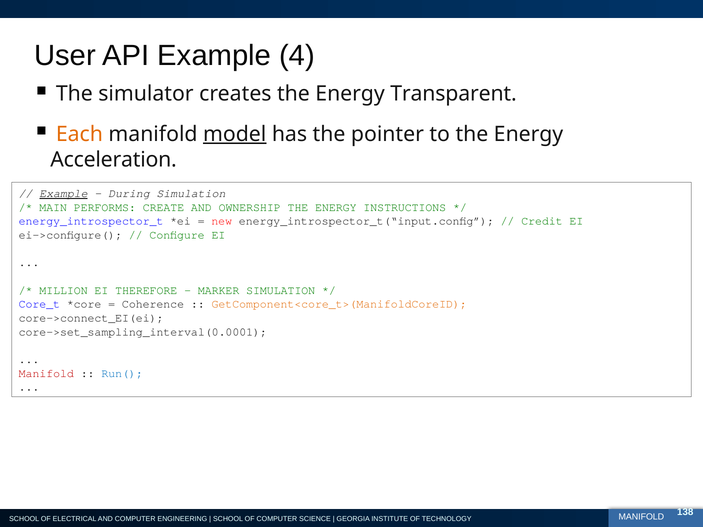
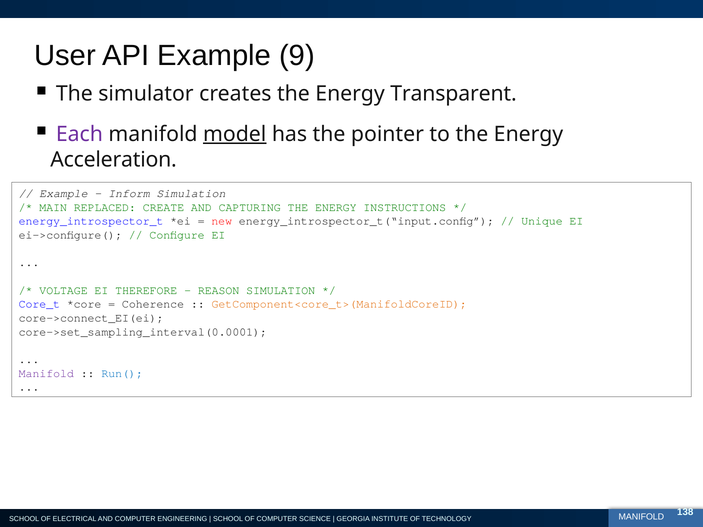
4: 4 -> 9
Each colour: orange -> purple
Example at (64, 194) underline: present -> none
During: During -> Inform
PERFORMS: PERFORMS -> REPLACED
OWNERSHIP: OWNERSHIP -> CAPTURING
Credit: Credit -> Unique
MILLION: MILLION -> VOLTAGE
MARKER: MARKER -> REASON
Manifold at (46, 373) colour: red -> purple
